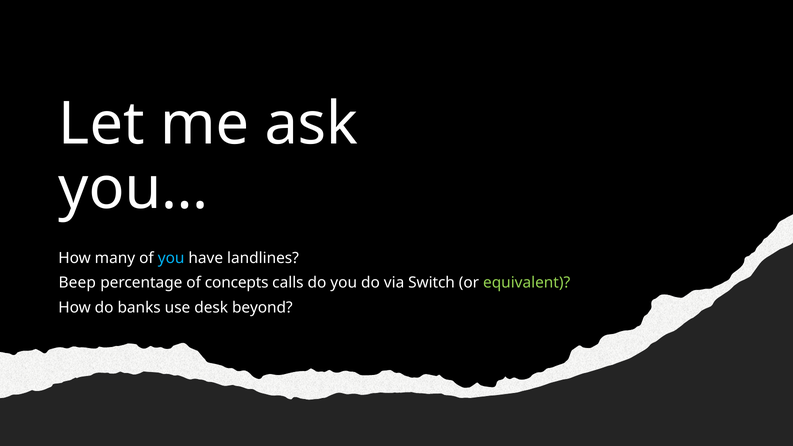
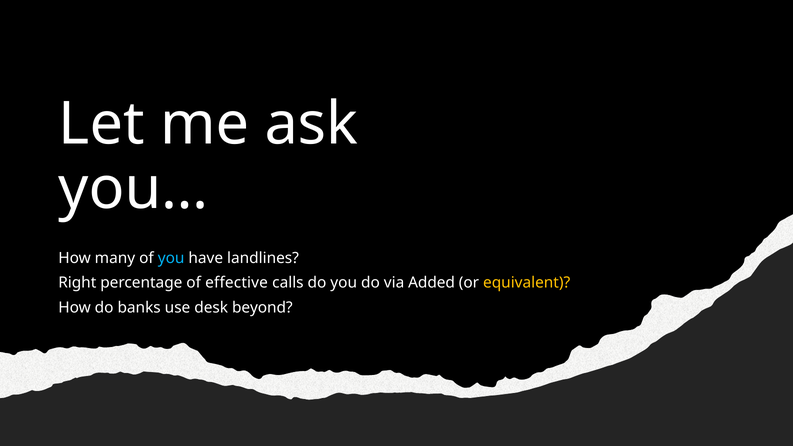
Beep: Beep -> Right
concepts: concepts -> effective
Switch: Switch -> Added
equivalent colour: light green -> yellow
